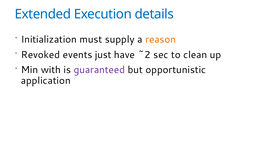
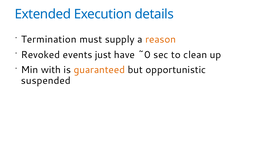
Initialization: Initialization -> Termination
~2: ~2 -> ~0
guaranteed colour: purple -> orange
application: application -> suspended
